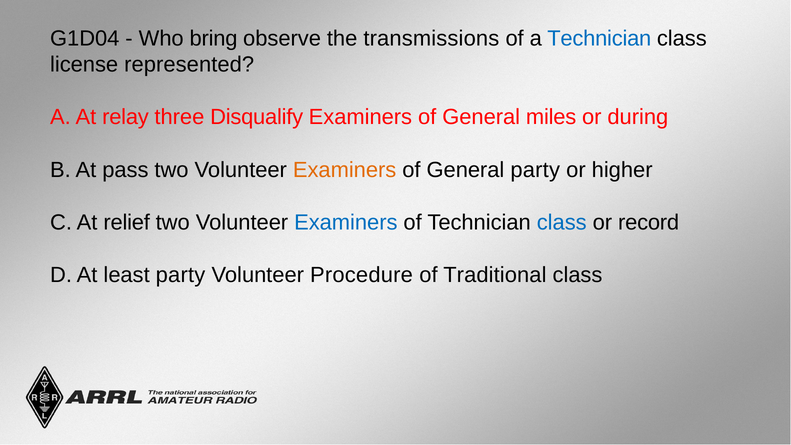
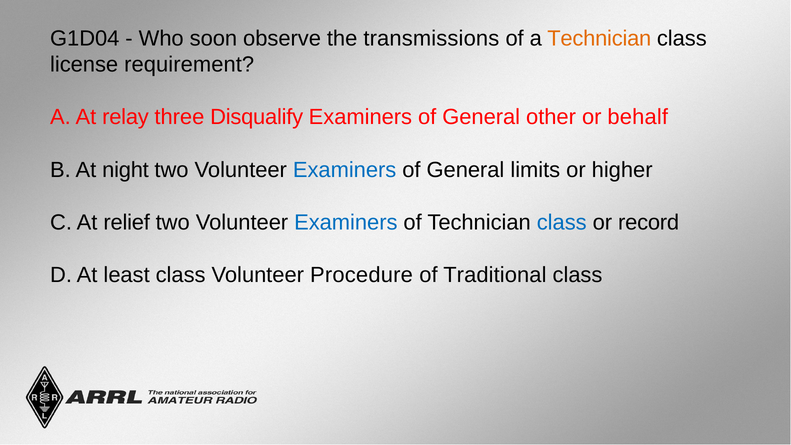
bring: bring -> soon
Technician at (599, 38) colour: blue -> orange
represented: represented -> requirement
miles: miles -> other
during: during -> behalf
pass: pass -> night
Examiners at (345, 170) colour: orange -> blue
General party: party -> limits
least party: party -> class
